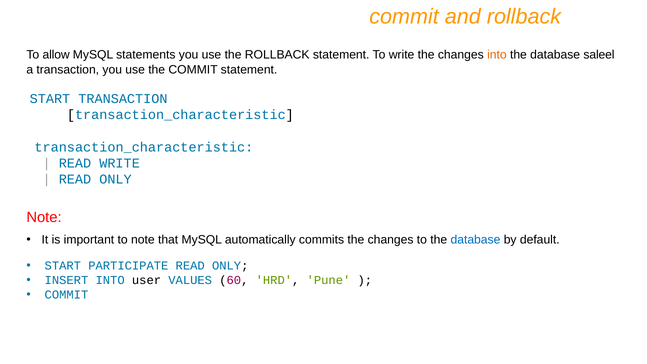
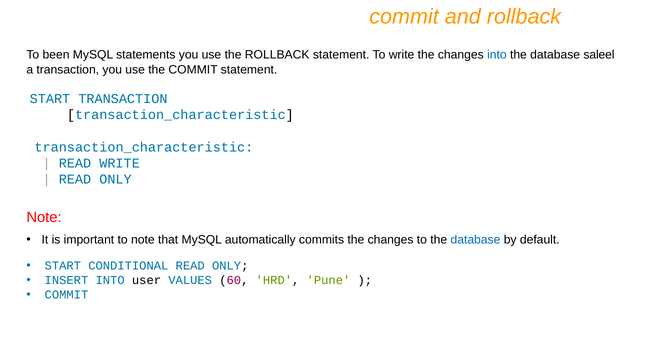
allow: allow -> been
into at (497, 55) colour: orange -> blue
PARTICIPATE: PARTICIPATE -> CONDITIONAL
